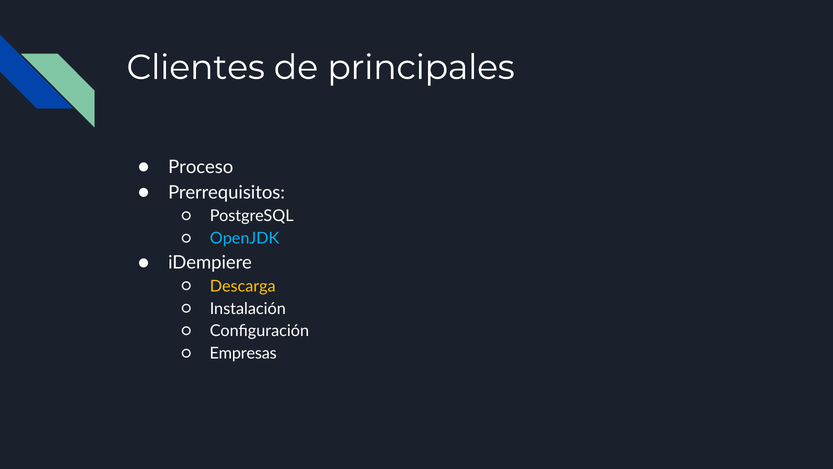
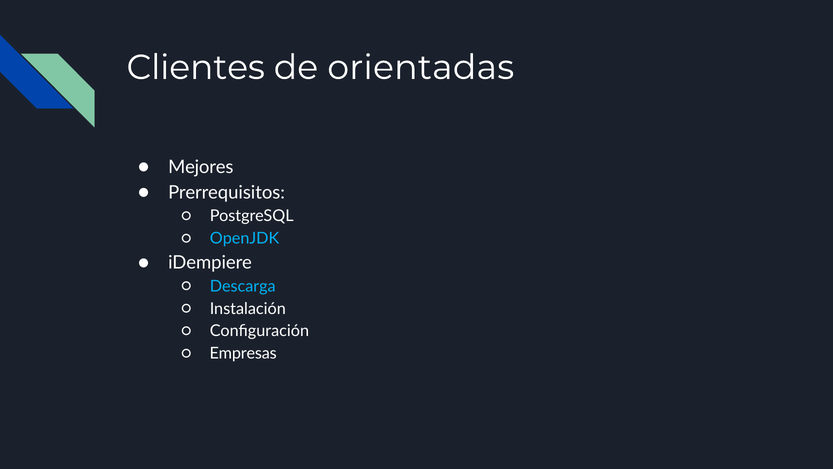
principales: principales -> orientadas
Proceso: Proceso -> Mejores
Descarga colour: yellow -> light blue
